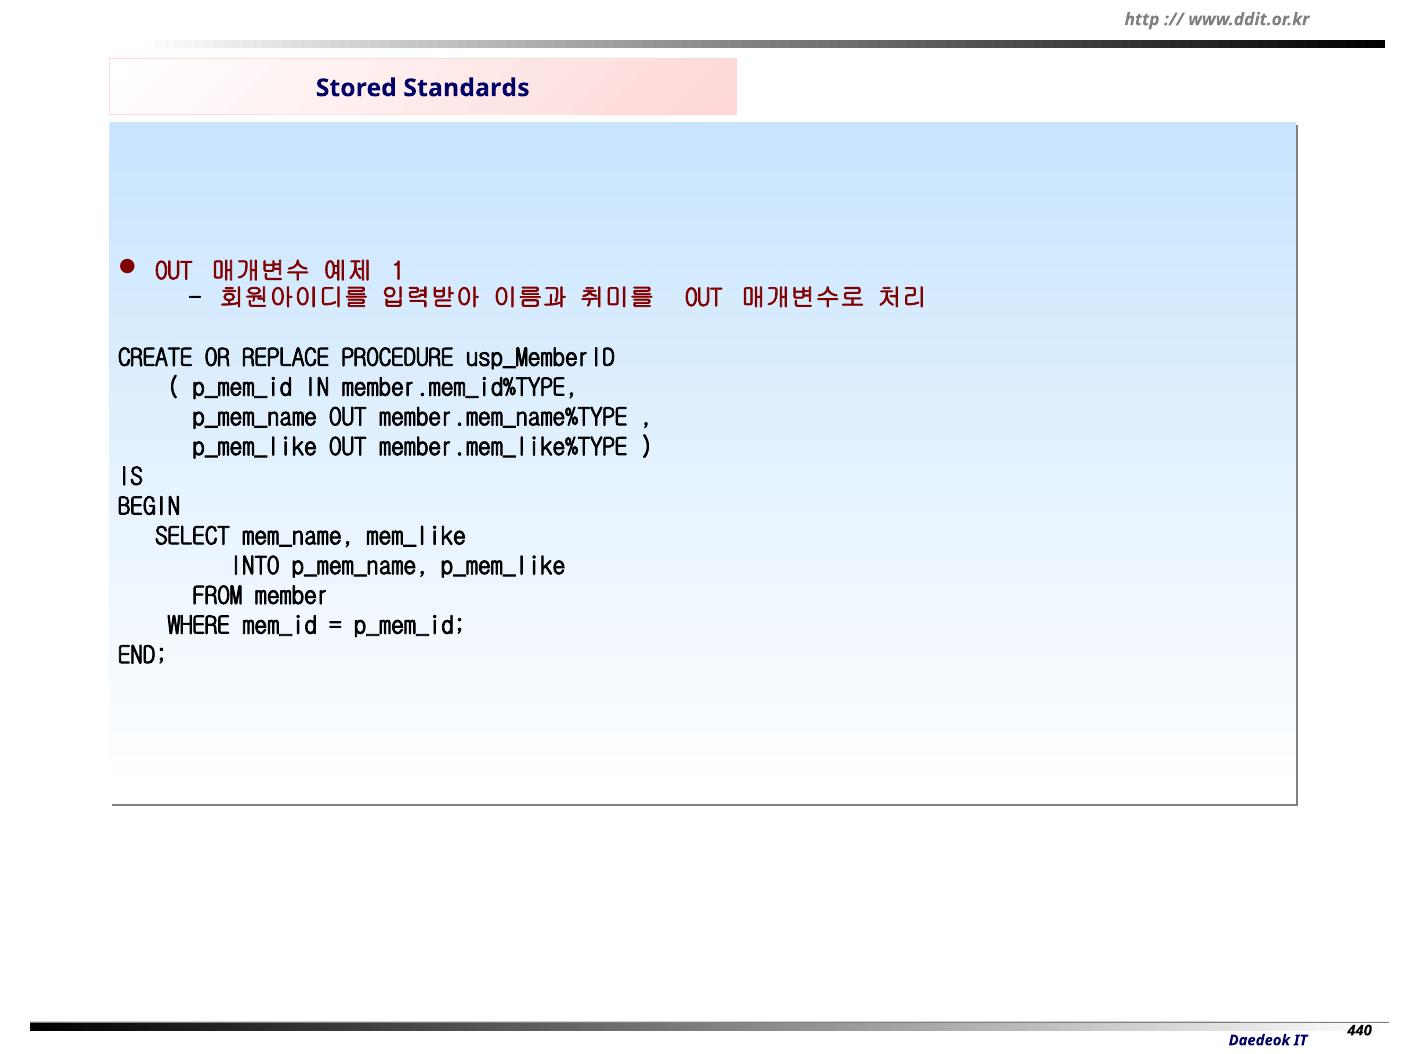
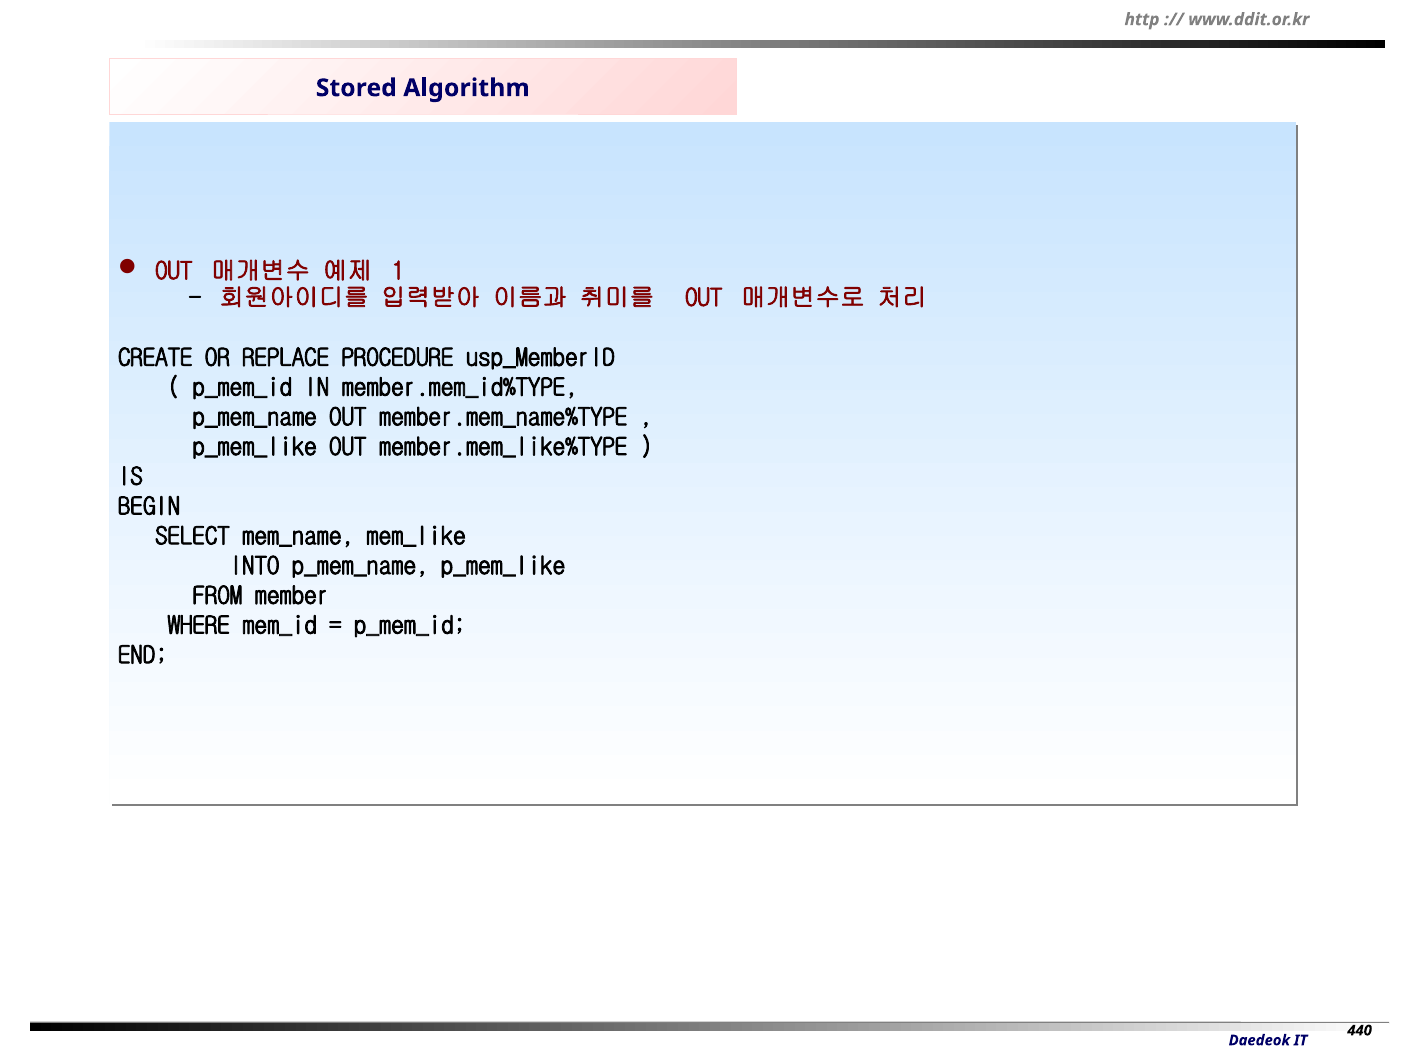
Standards: Standards -> Algorithm
